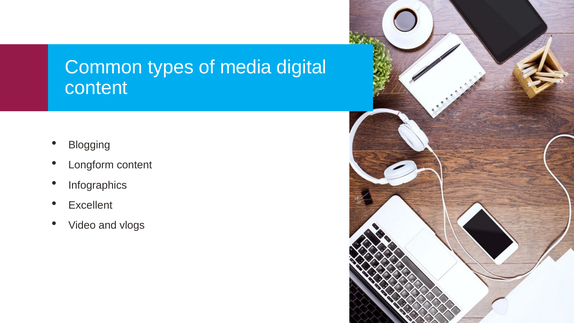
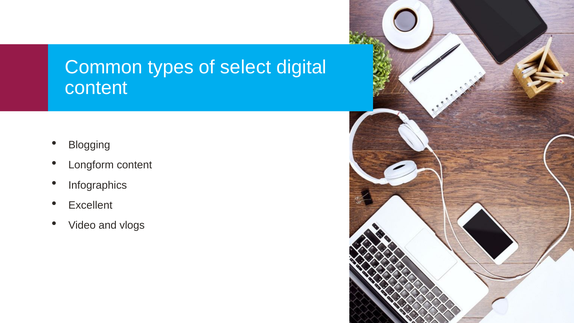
media: media -> select
